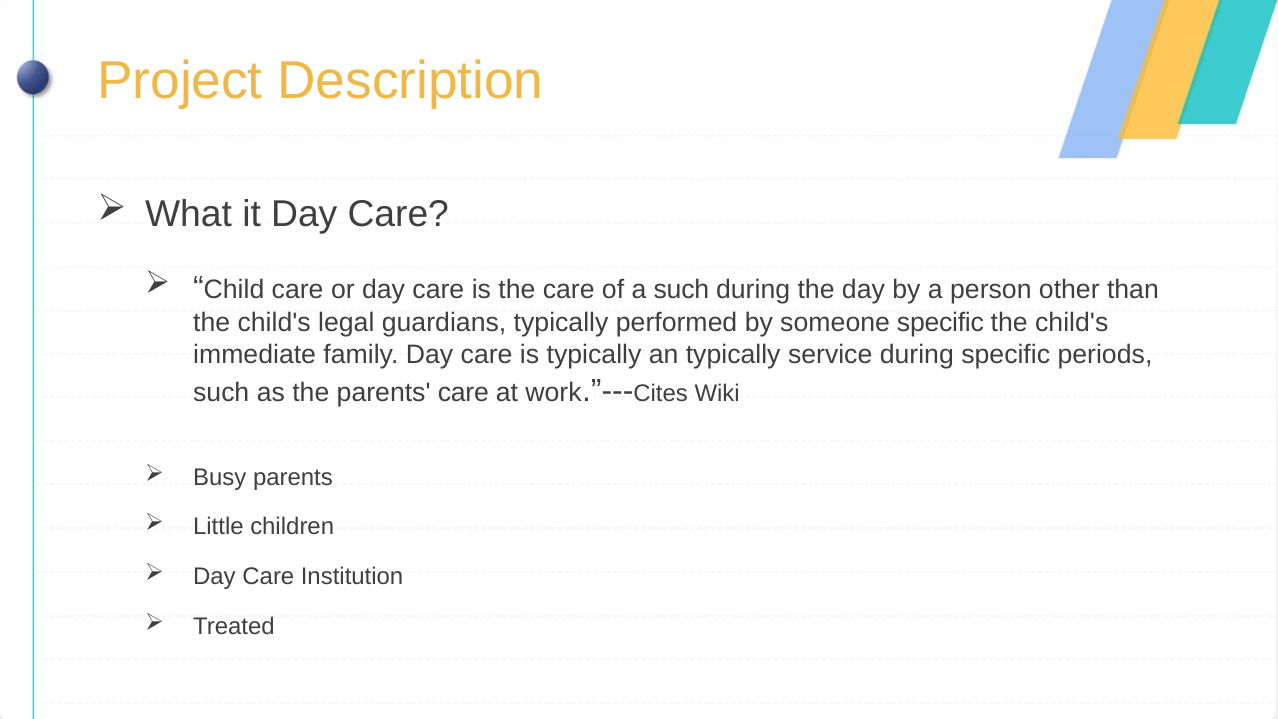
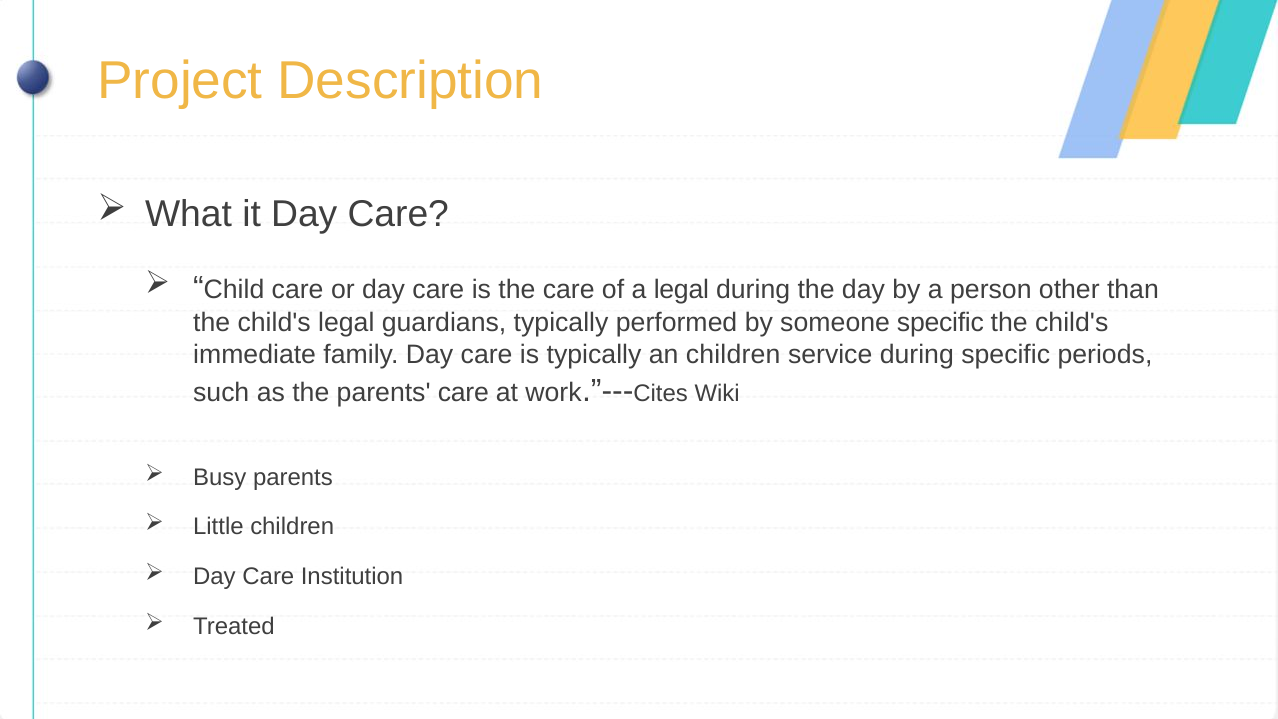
a such: such -> legal
an typically: typically -> children
